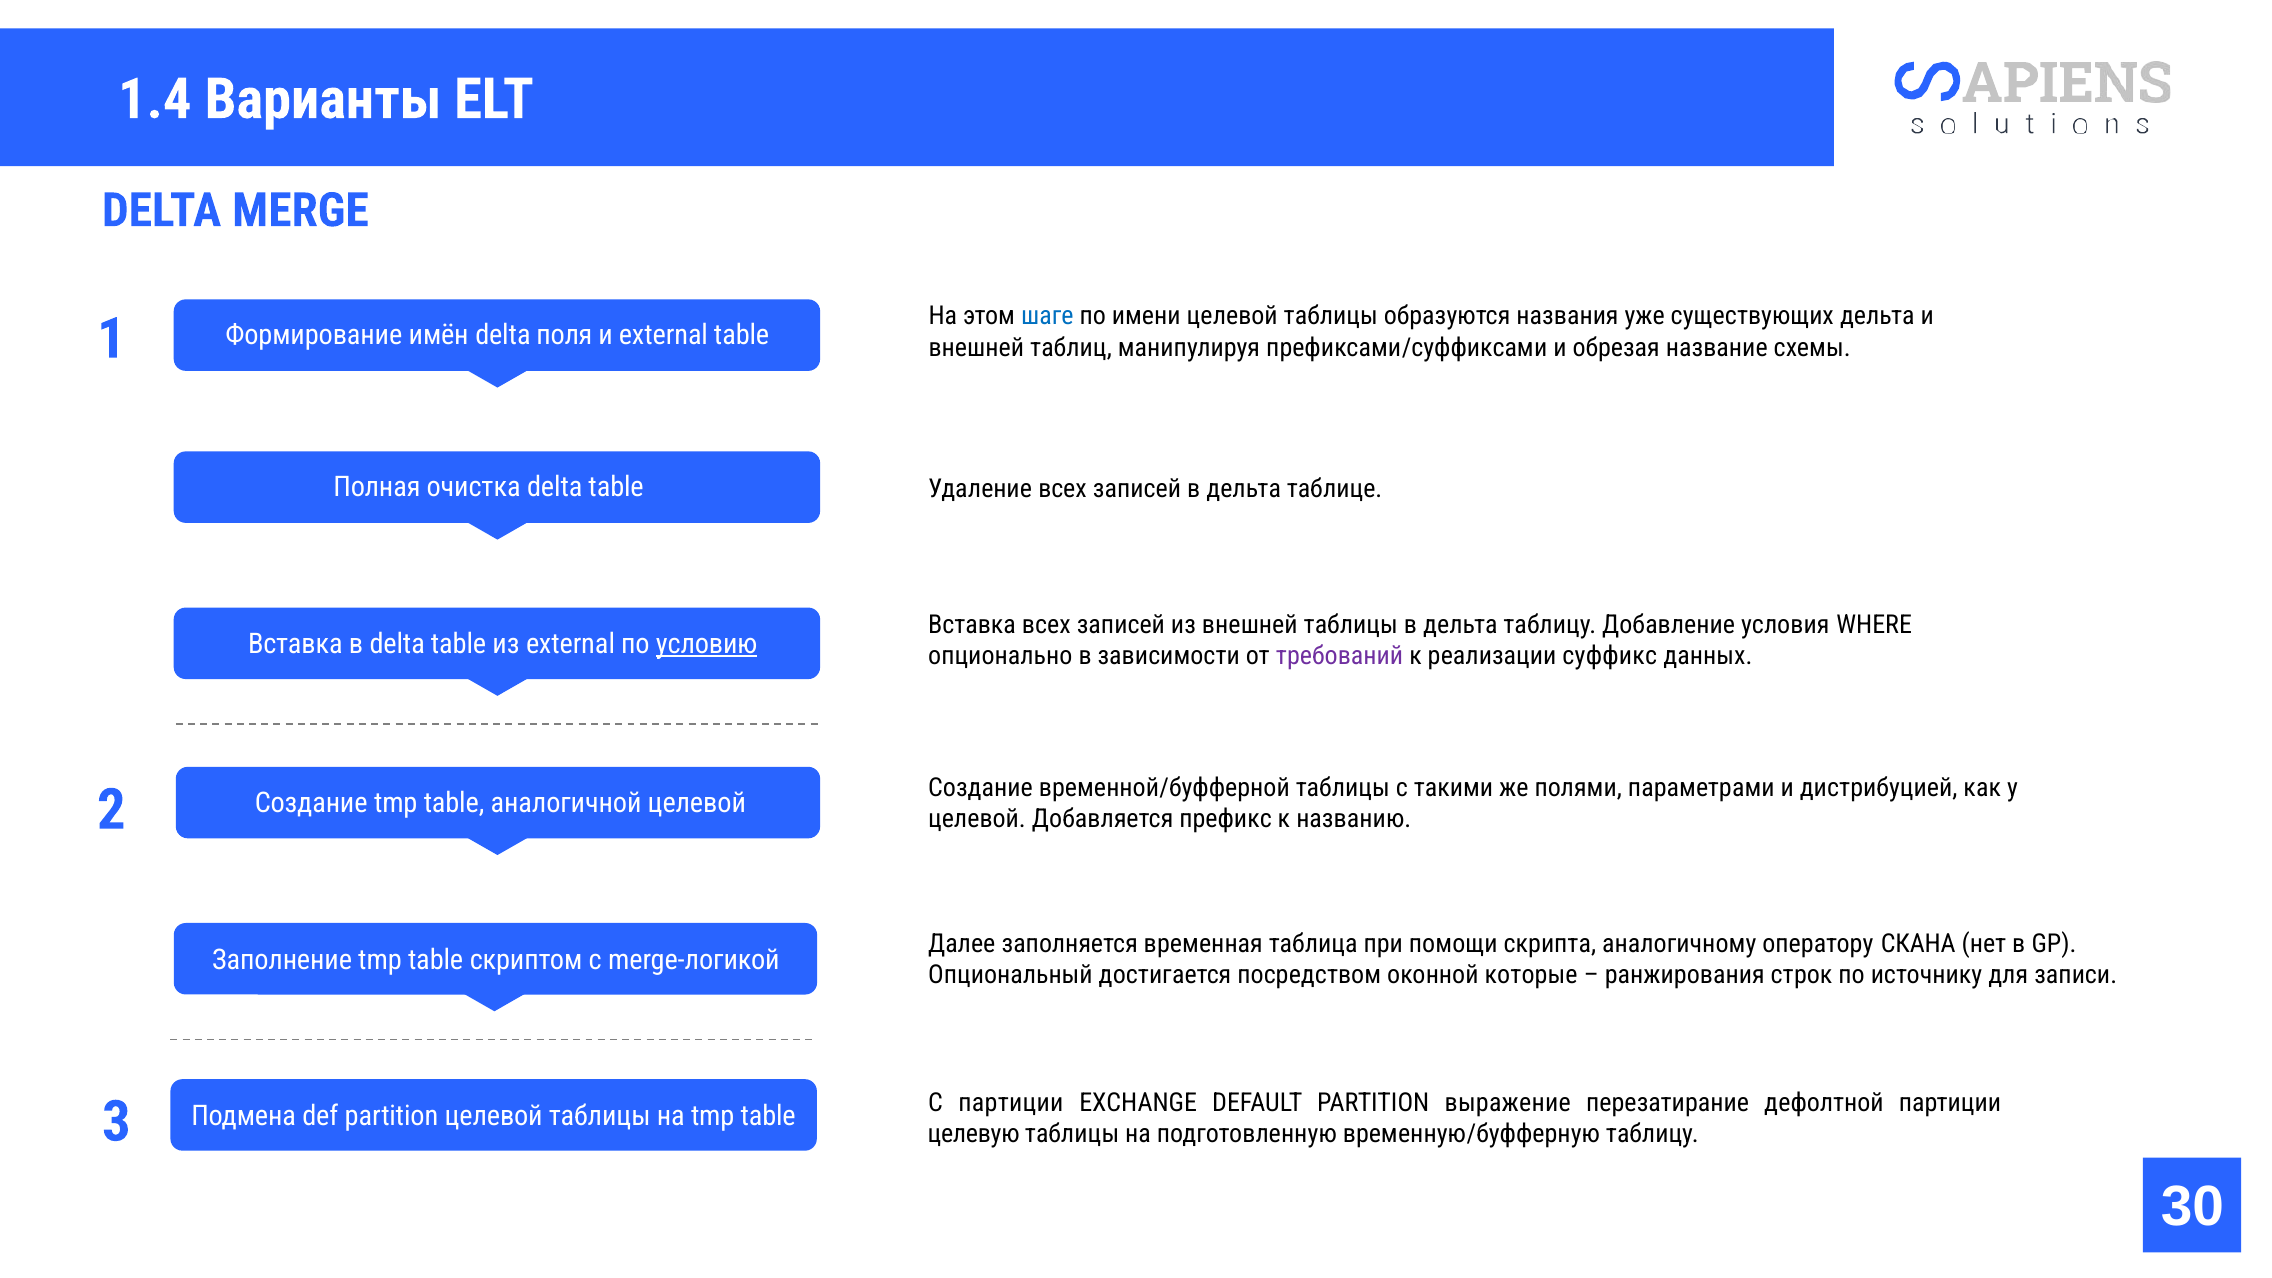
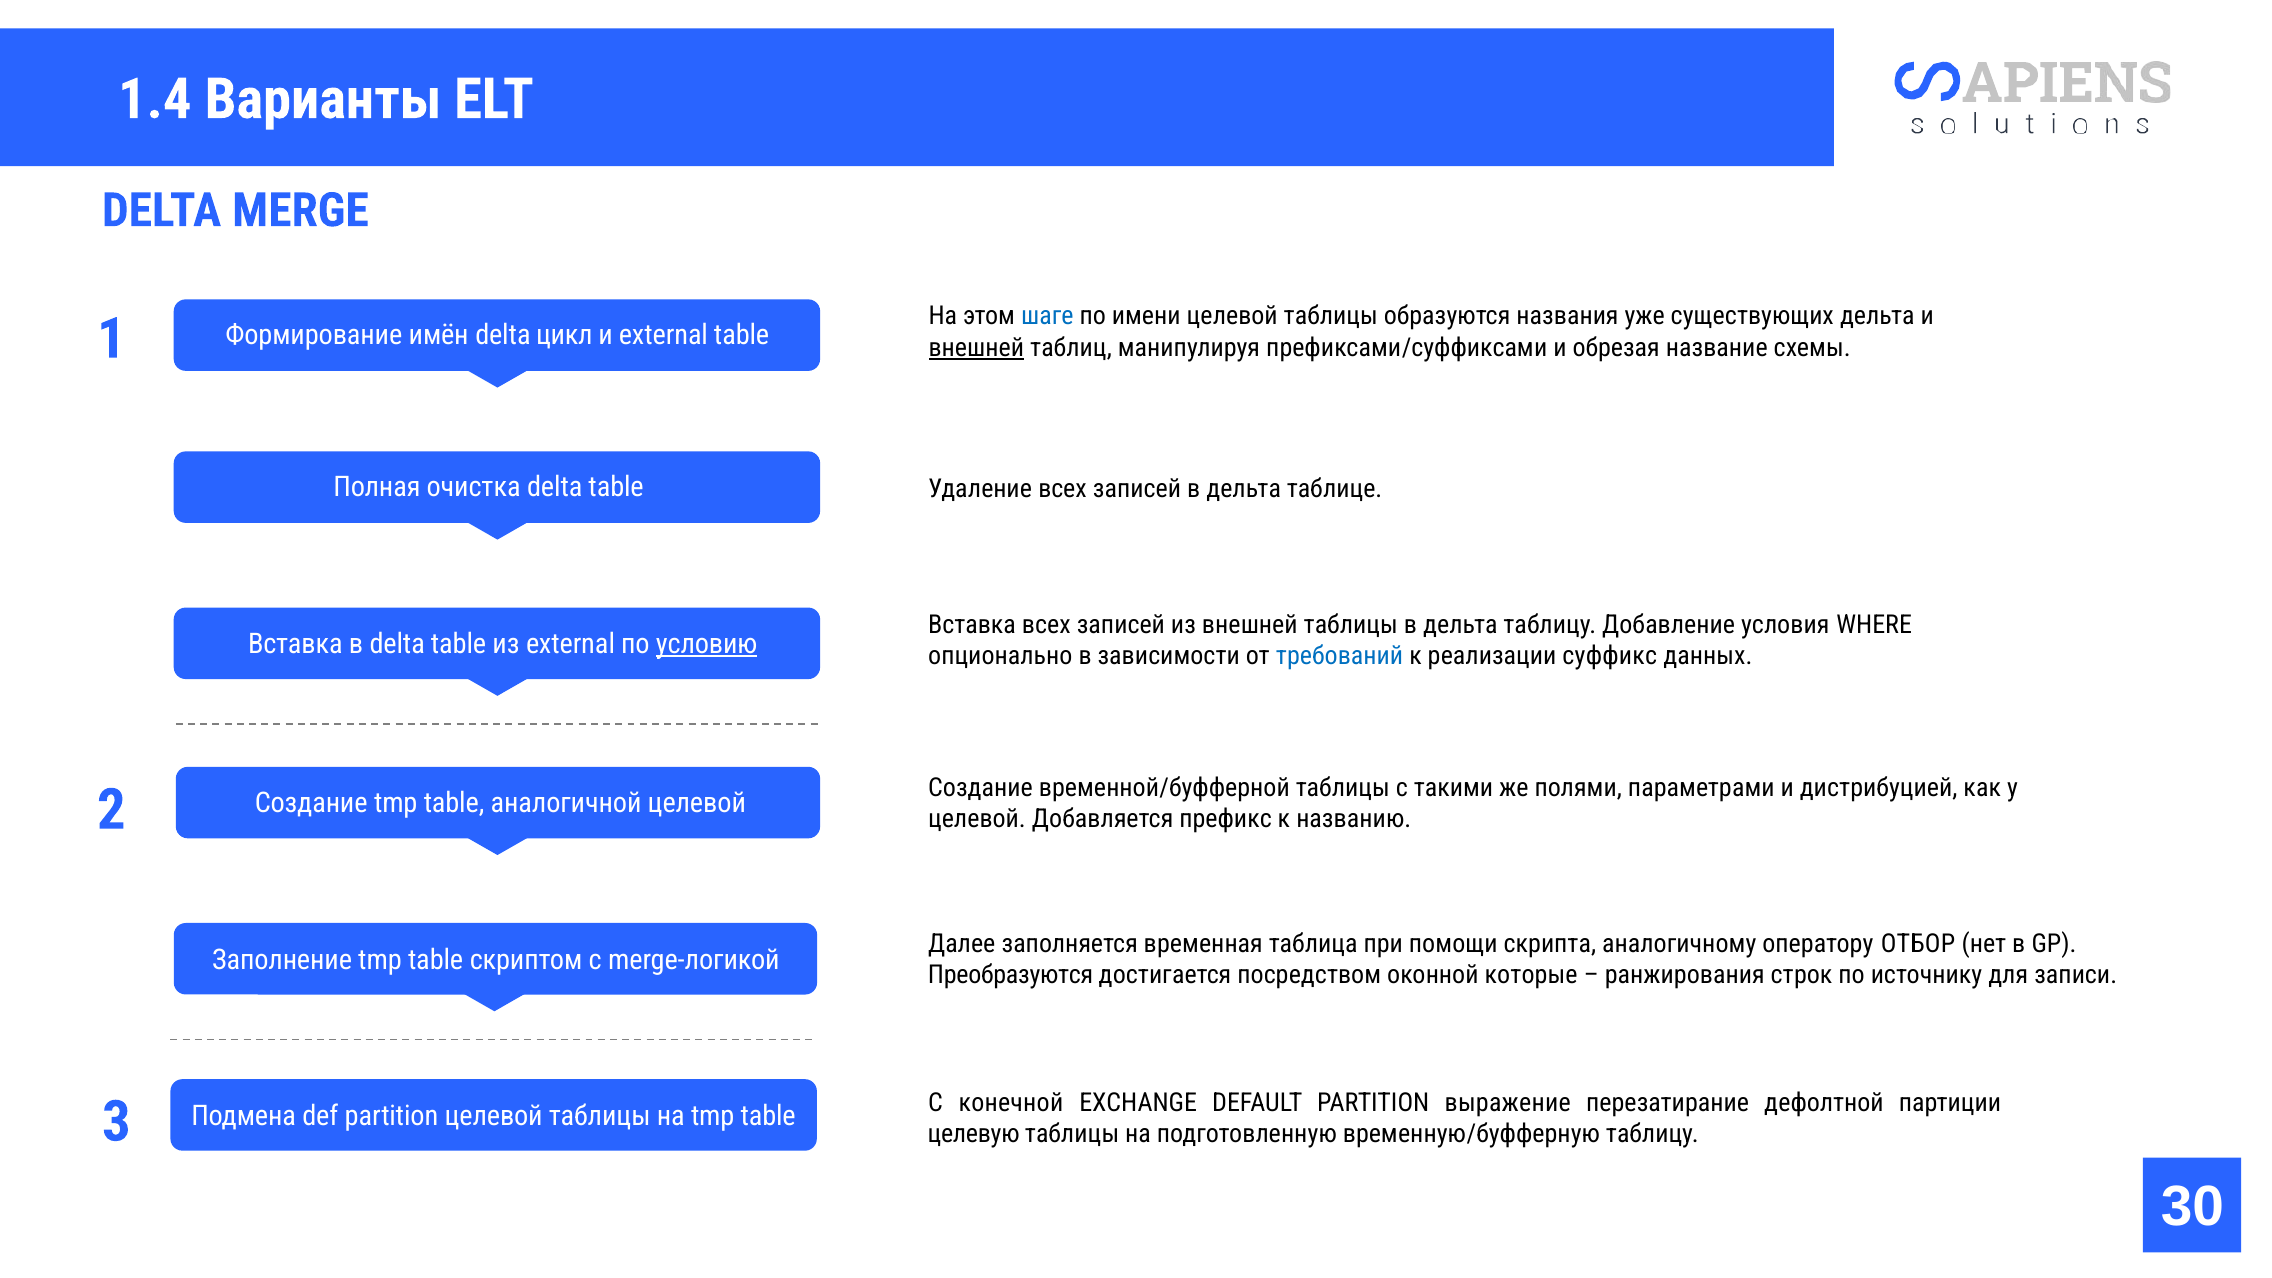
поля: поля -> цикл
внешней at (976, 348) underline: none -> present
требований colour: purple -> blue
СКАНА: СКАНА -> ОТБОР
Опциональный: Опциональный -> Преобразуются
С партиции: партиции -> конечной
